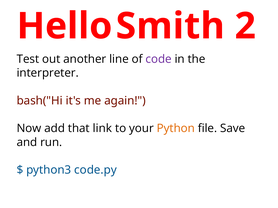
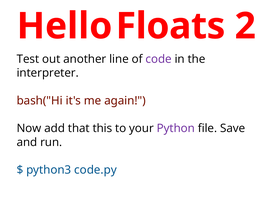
Smith: Smith -> Floats
link: link -> this
Python colour: orange -> purple
